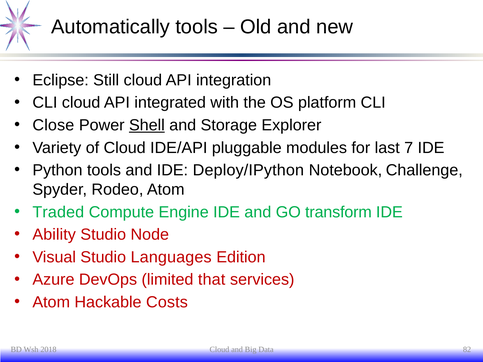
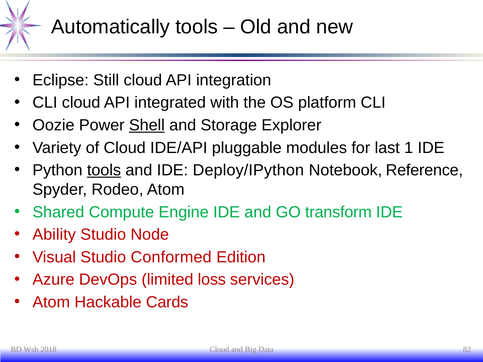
Close: Close -> Oozie
7: 7 -> 1
tools at (104, 170) underline: none -> present
Challenge: Challenge -> Reference
Traded: Traded -> Shared
Languages: Languages -> Conformed
that: that -> loss
Costs: Costs -> Cards
